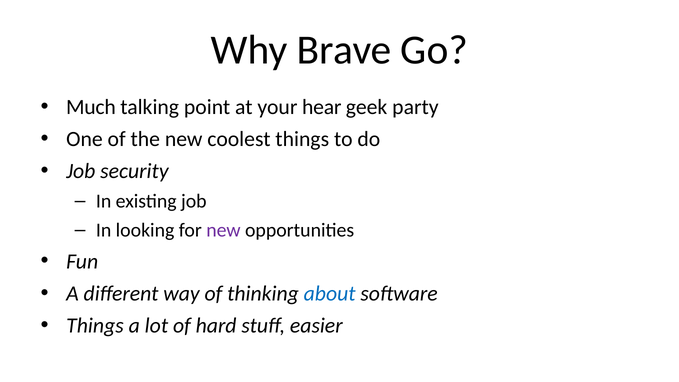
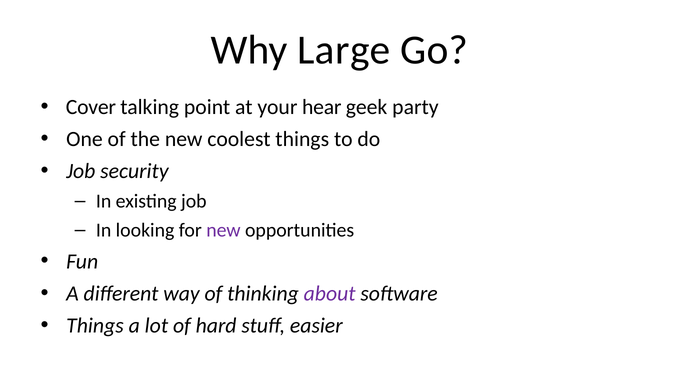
Brave: Brave -> Large
Much: Much -> Cover
about colour: blue -> purple
